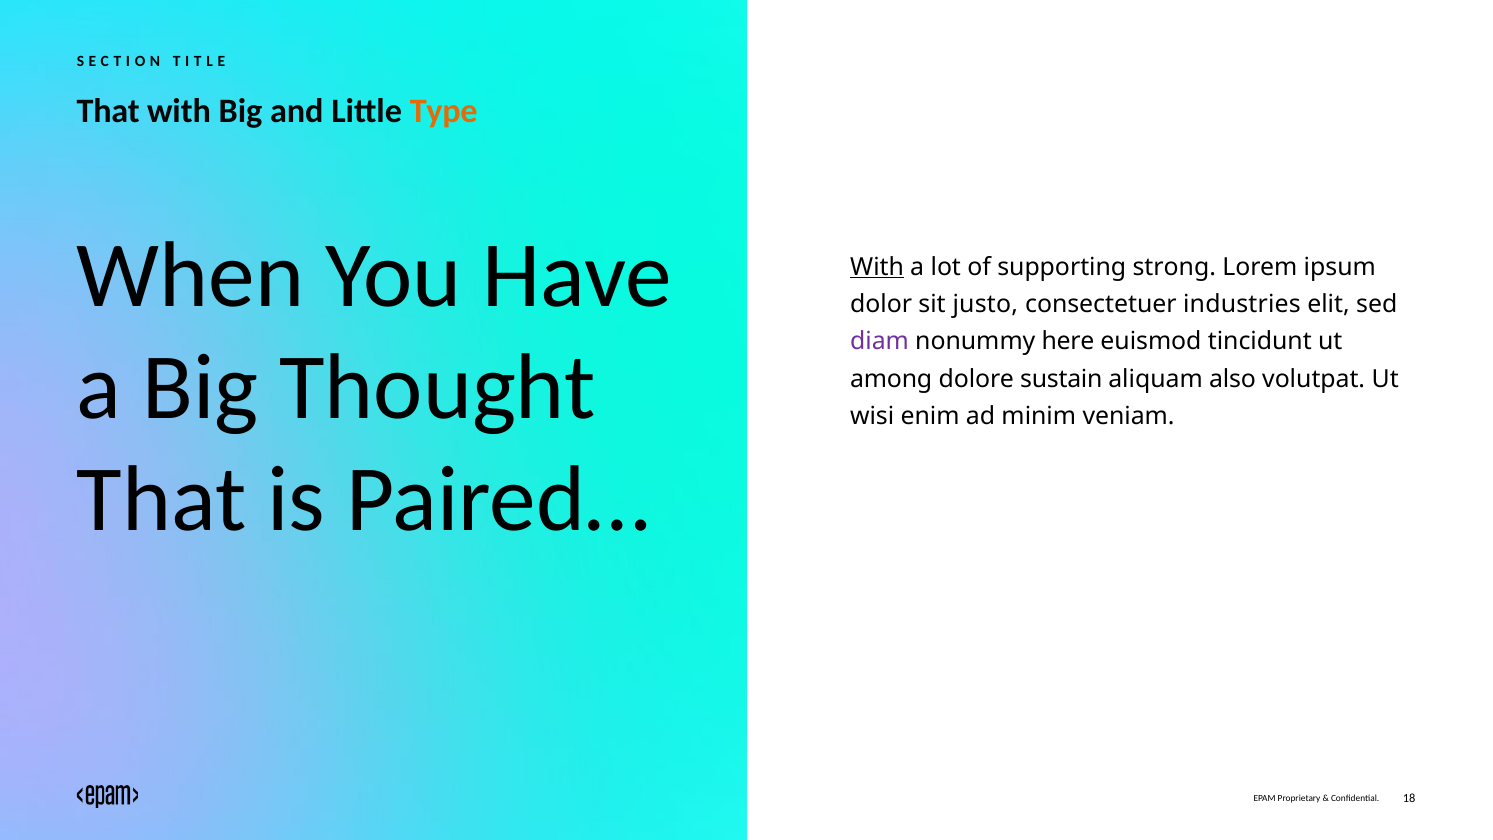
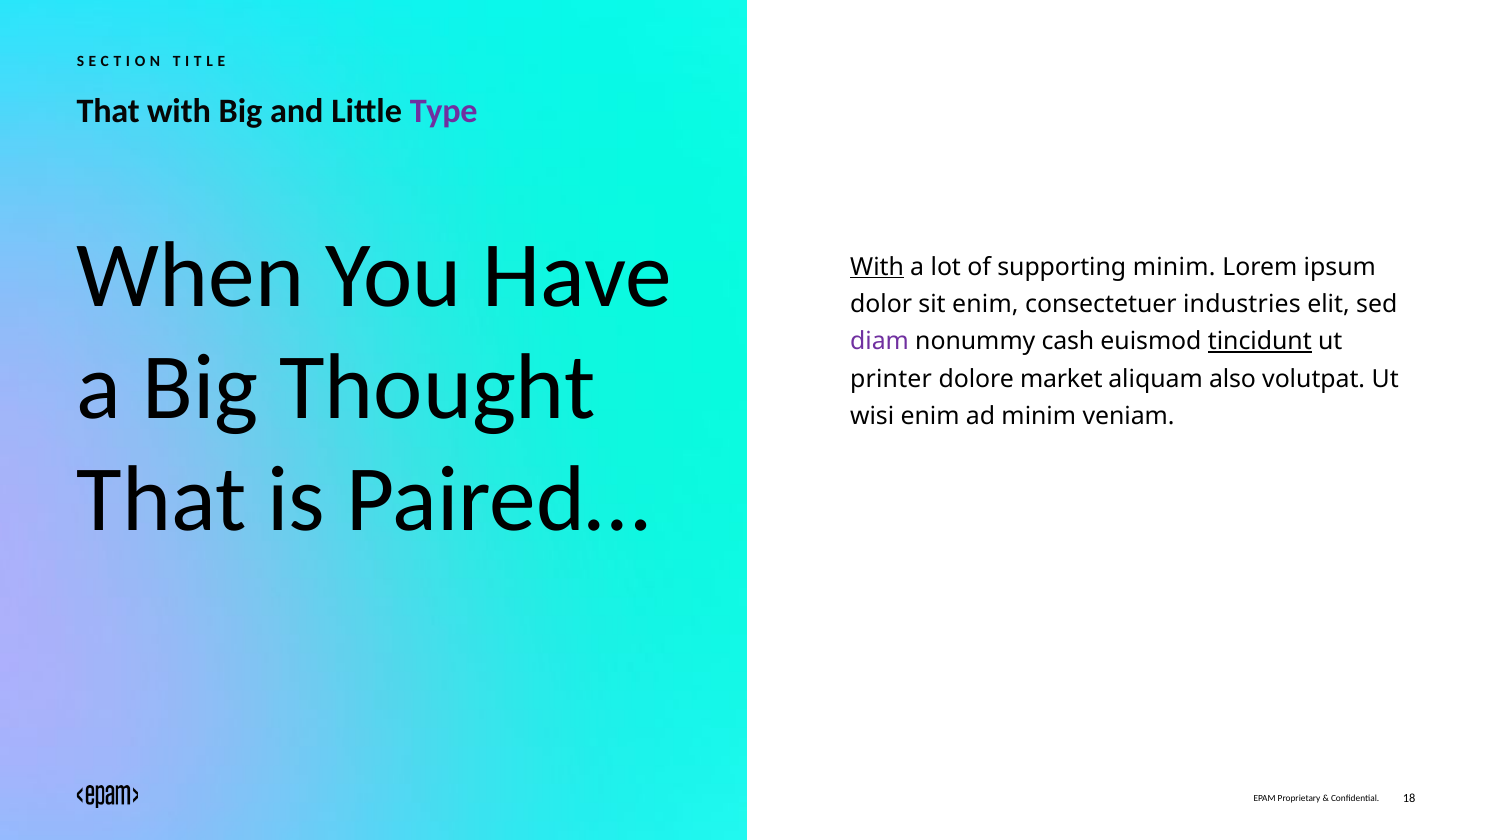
Type colour: orange -> purple
supporting strong: strong -> minim
sit justo: justo -> enim
here: here -> cash
tincidunt underline: none -> present
among: among -> printer
sustain: sustain -> market
